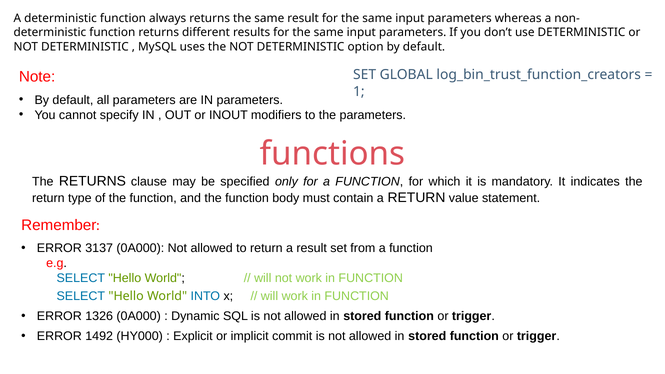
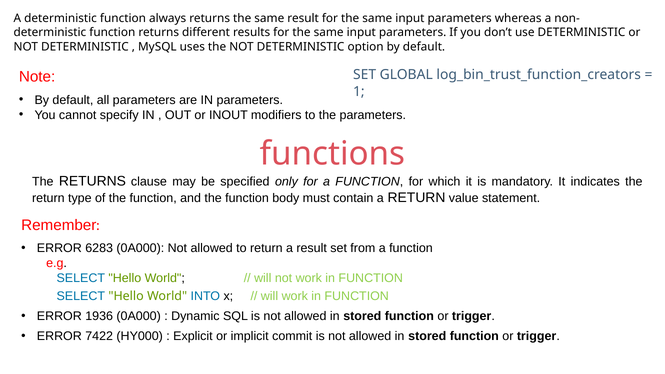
3137: 3137 -> 6283
1326: 1326 -> 1936
1492: 1492 -> 7422
